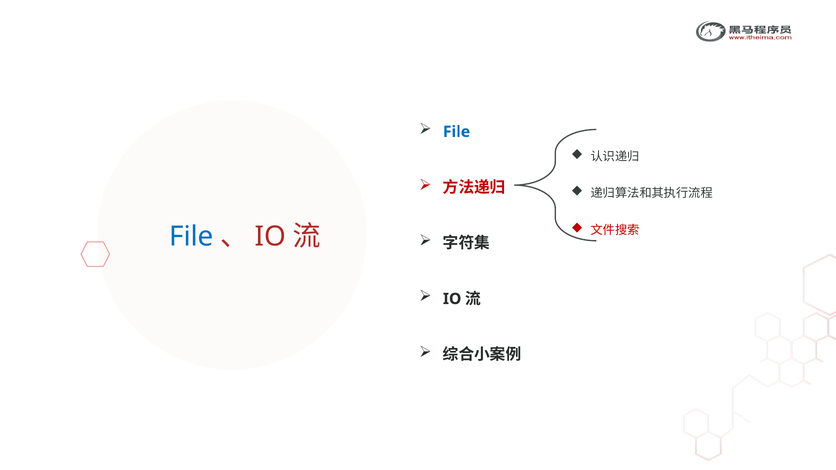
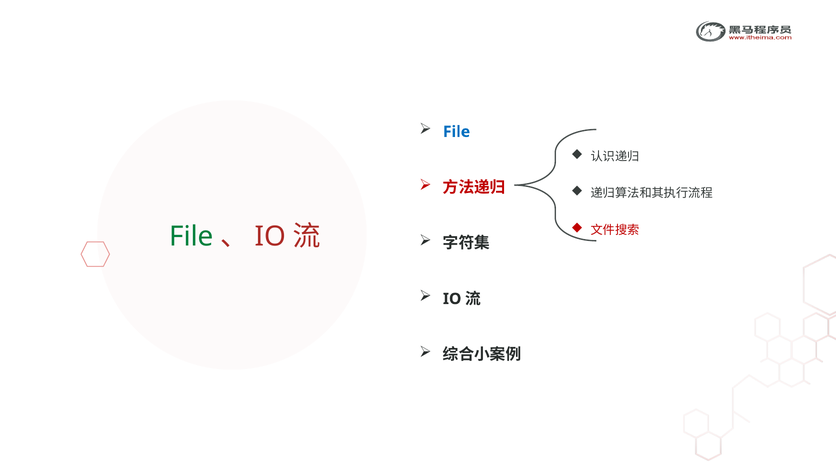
File at (191, 237) colour: blue -> green
